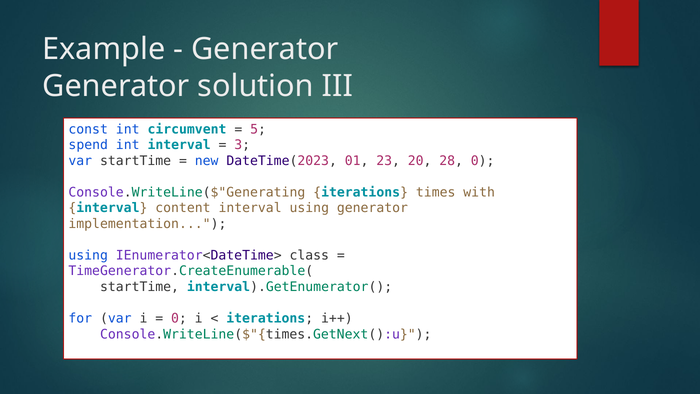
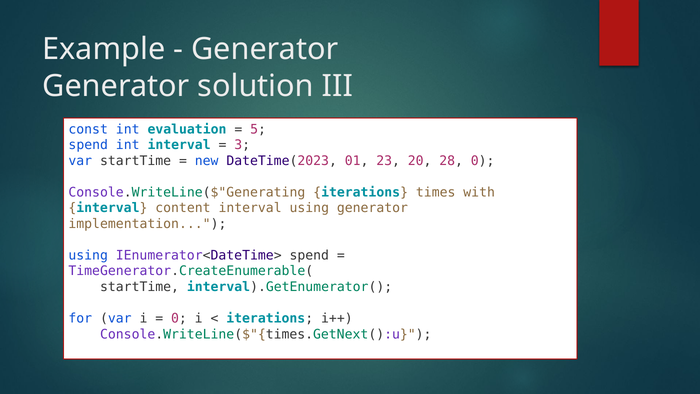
circumvent: circumvent -> evaluation
IEnumerator<DateTime> class: class -> spend
